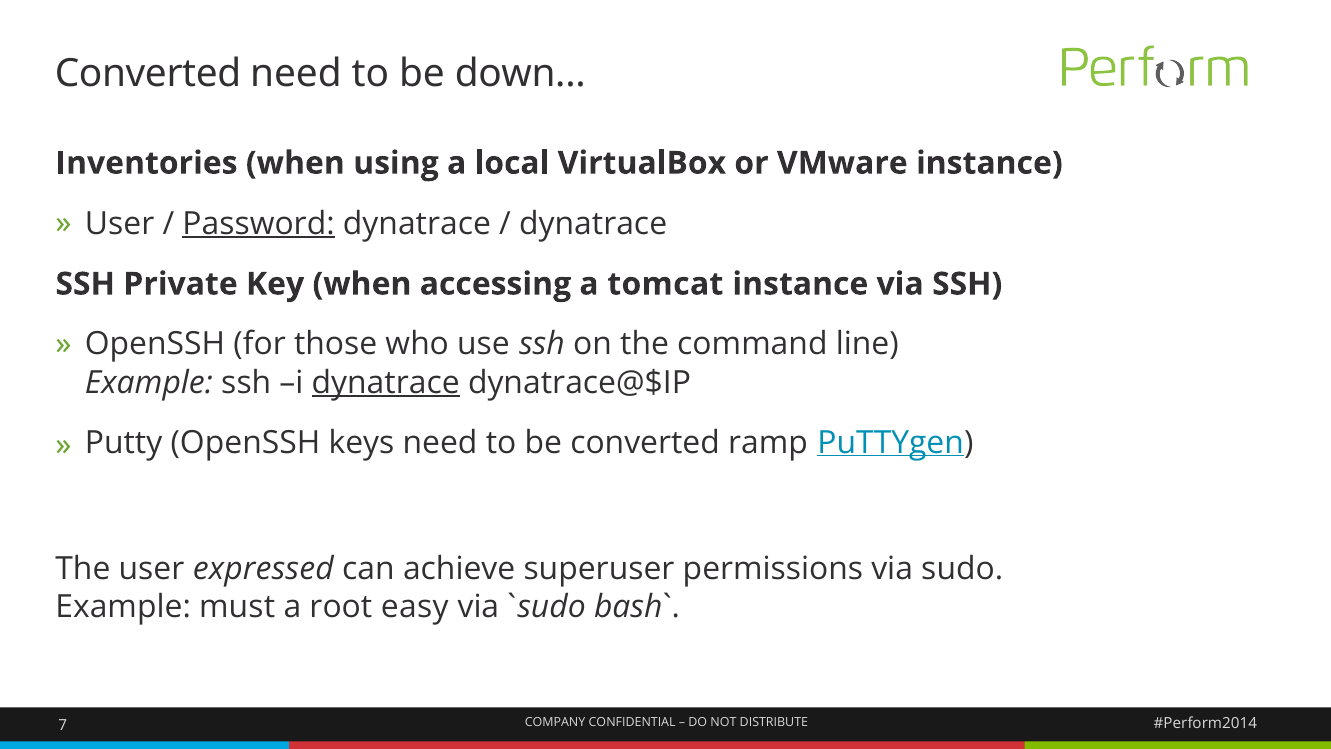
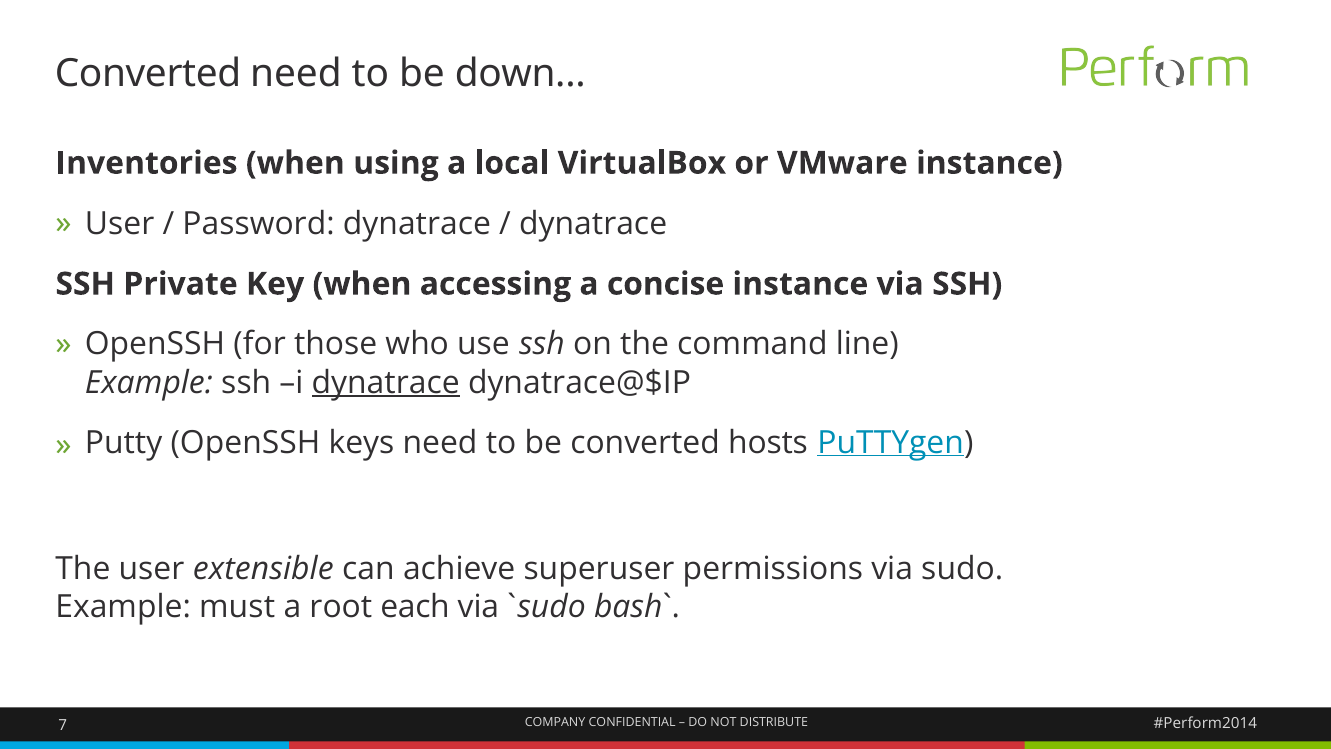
Password underline: present -> none
tomcat: tomcat -> concise
ramp: ramp -> hosts
expressed: expressed -> extensible
easy: easy -> each
